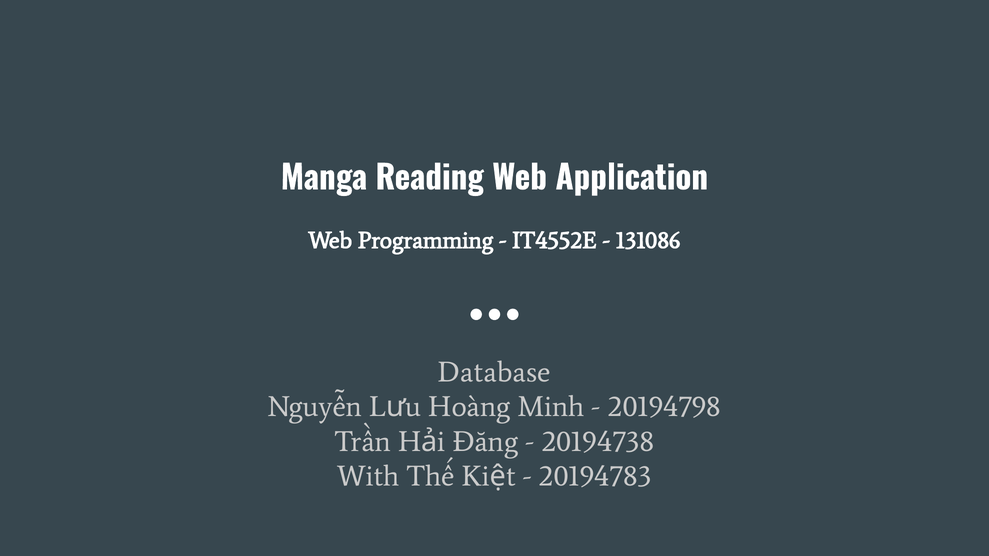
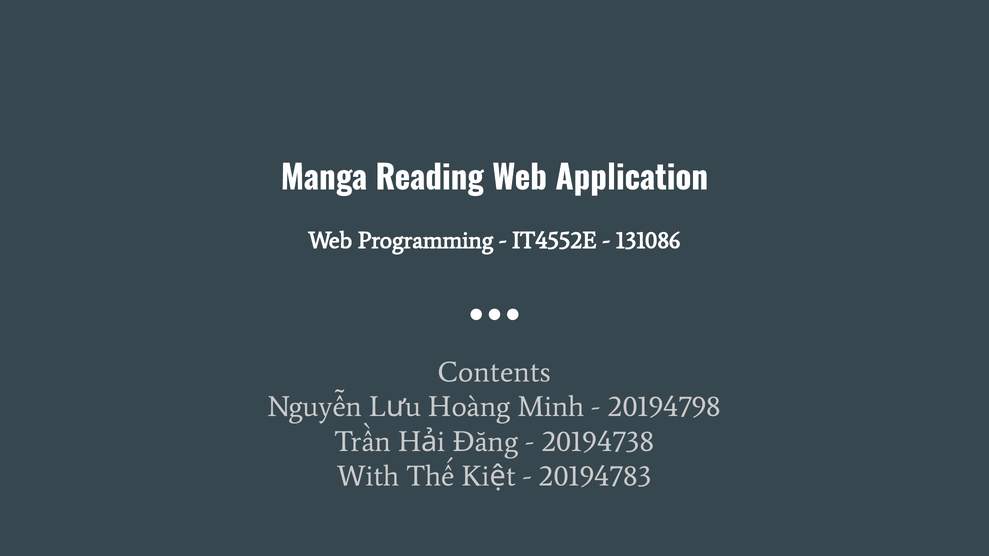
Database: Database -> Contents
